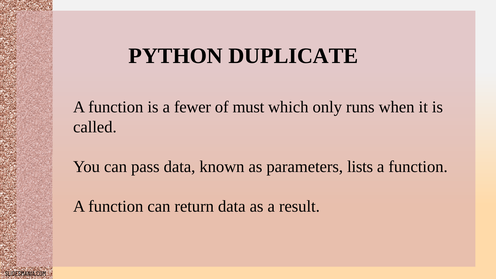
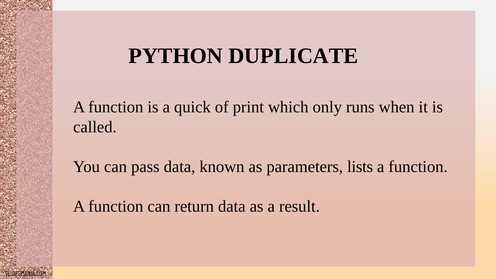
fewer: fewer -> quick
must: must -> print
